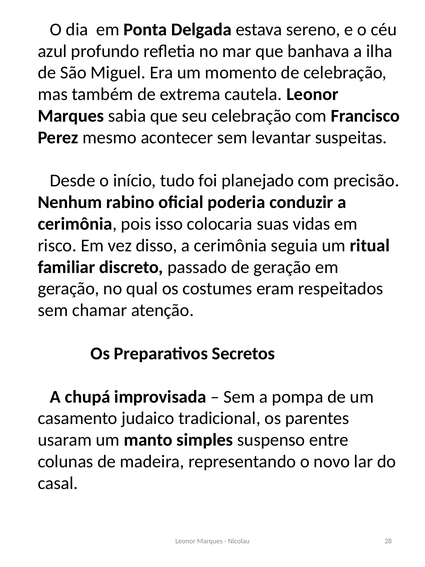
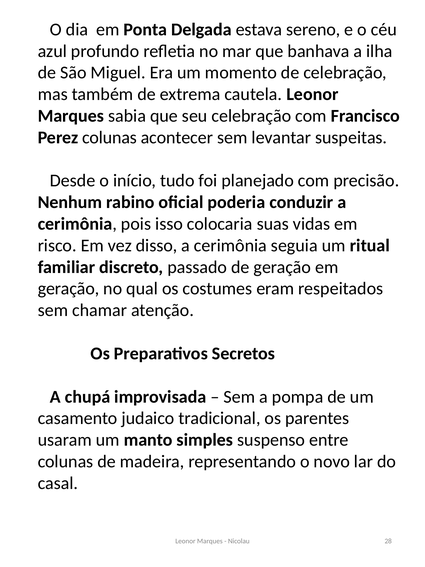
Perez mesmo: mesmo -> colunas
